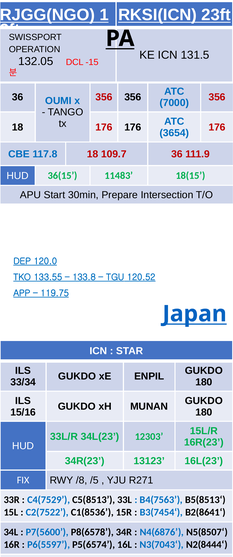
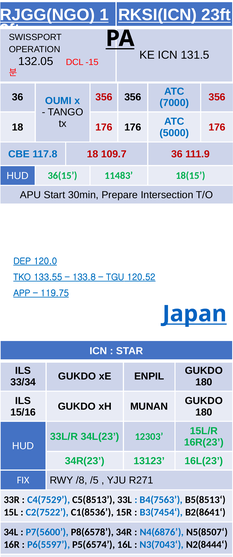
3654: 3654 -> 5000
